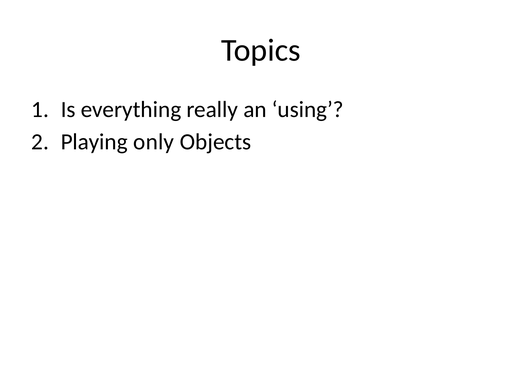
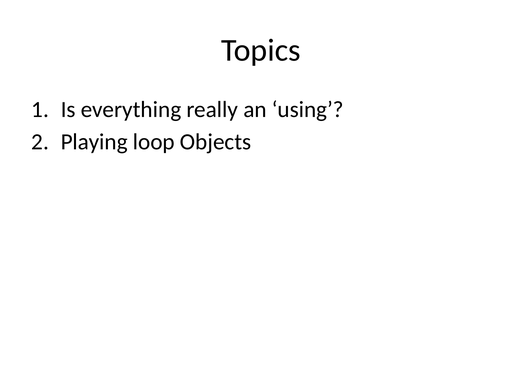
only: only -> loop
